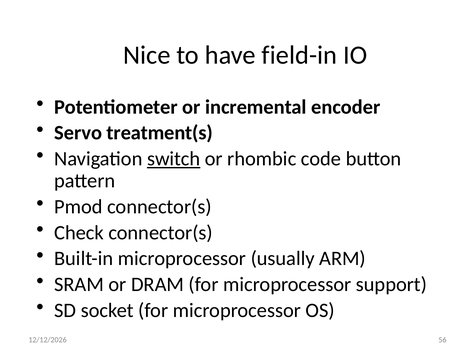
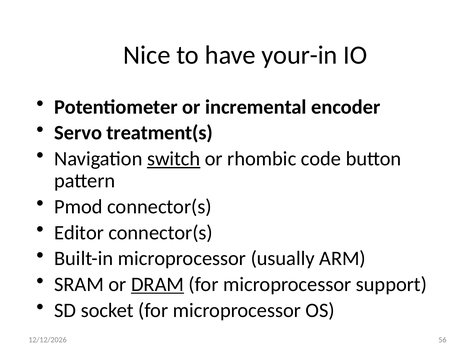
field-in: field-in -> your-in
Check: Check -> Editor
DRAM underline: none -> present
